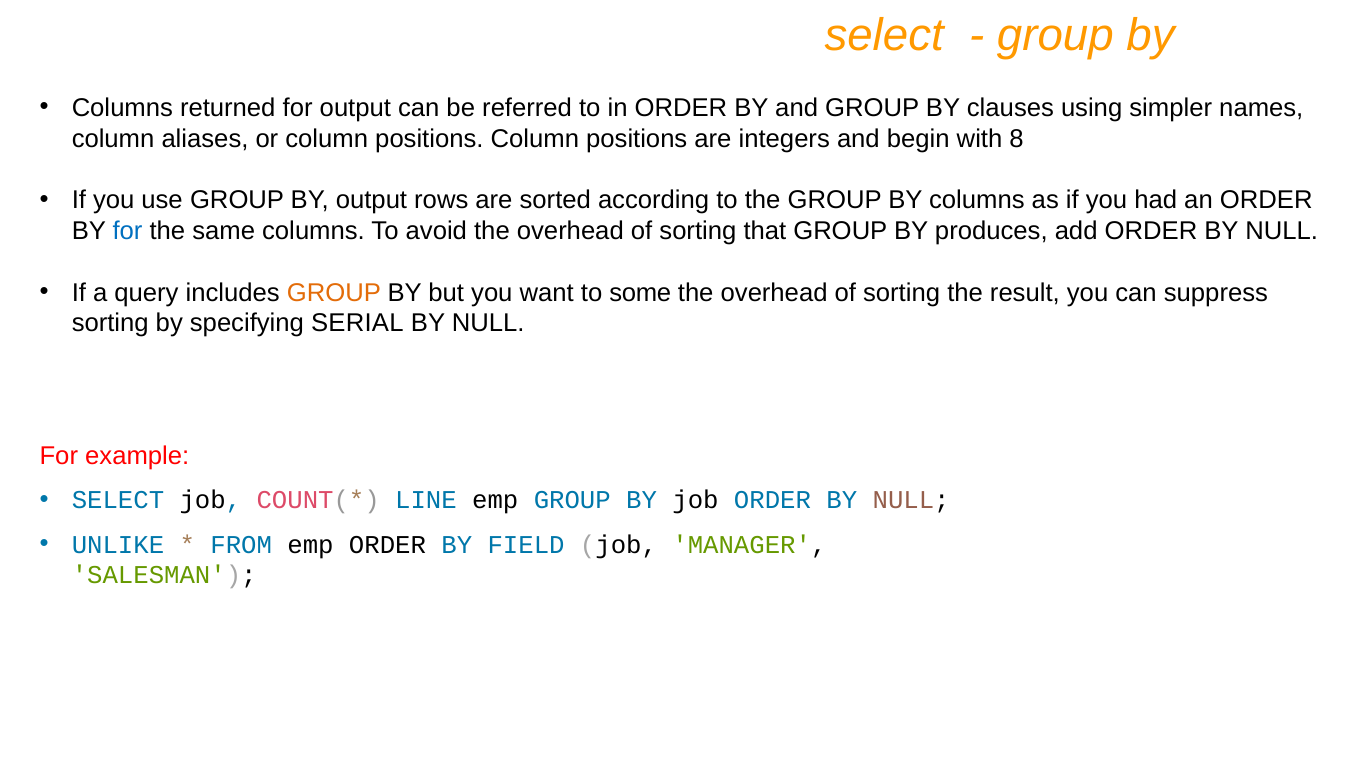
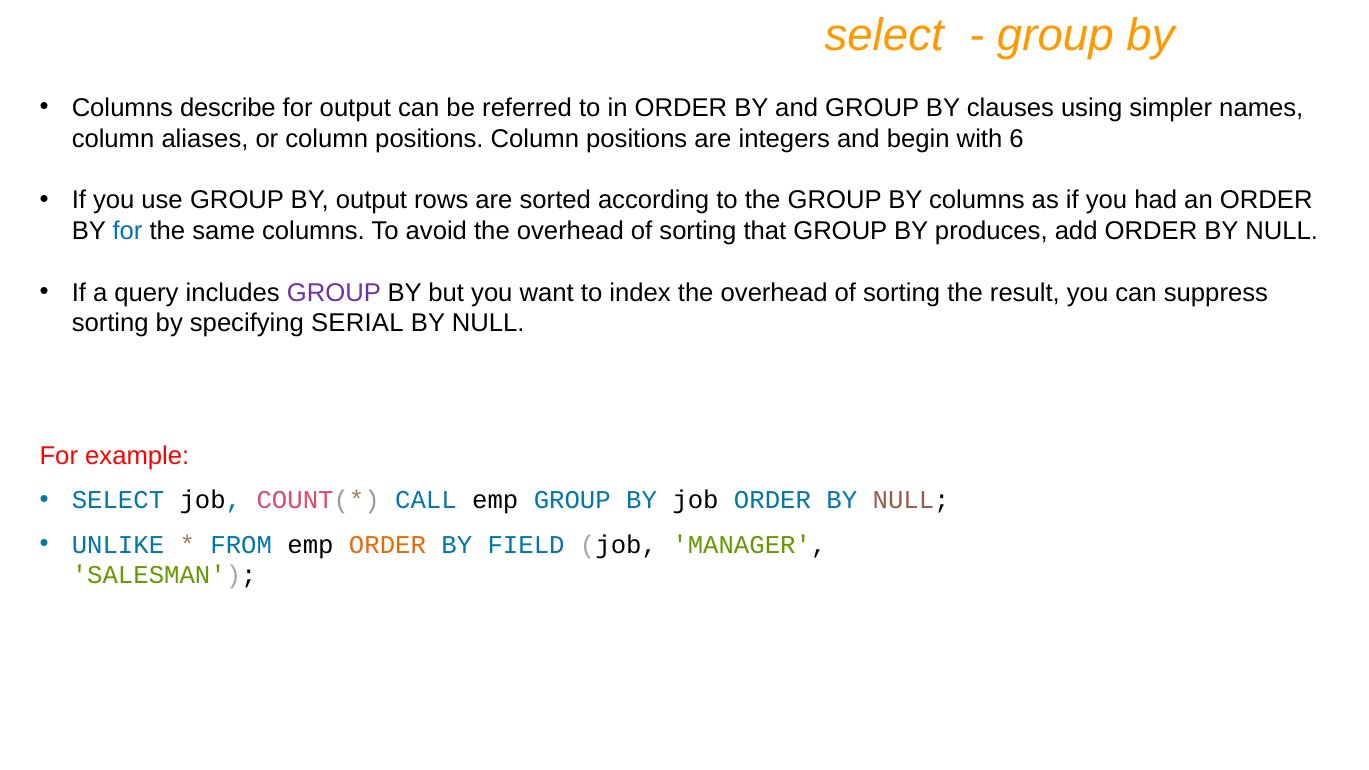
returned: returned -> describe
8: 8 -> 6
GROUP at (334, 293) colour: orange -> purple
some: some -> index
LINE: LINE -> CALL
ORDER at (387, 545) colour: black -> orange
